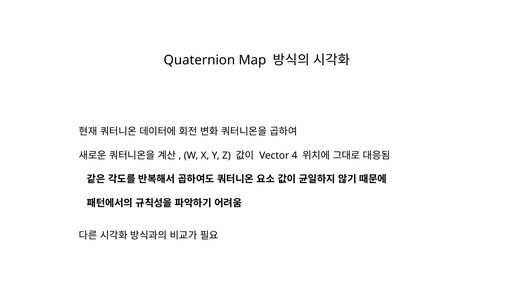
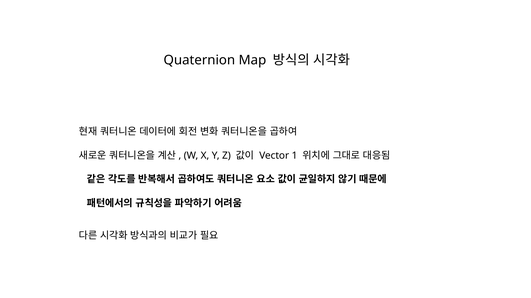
4: 4 -> 1
